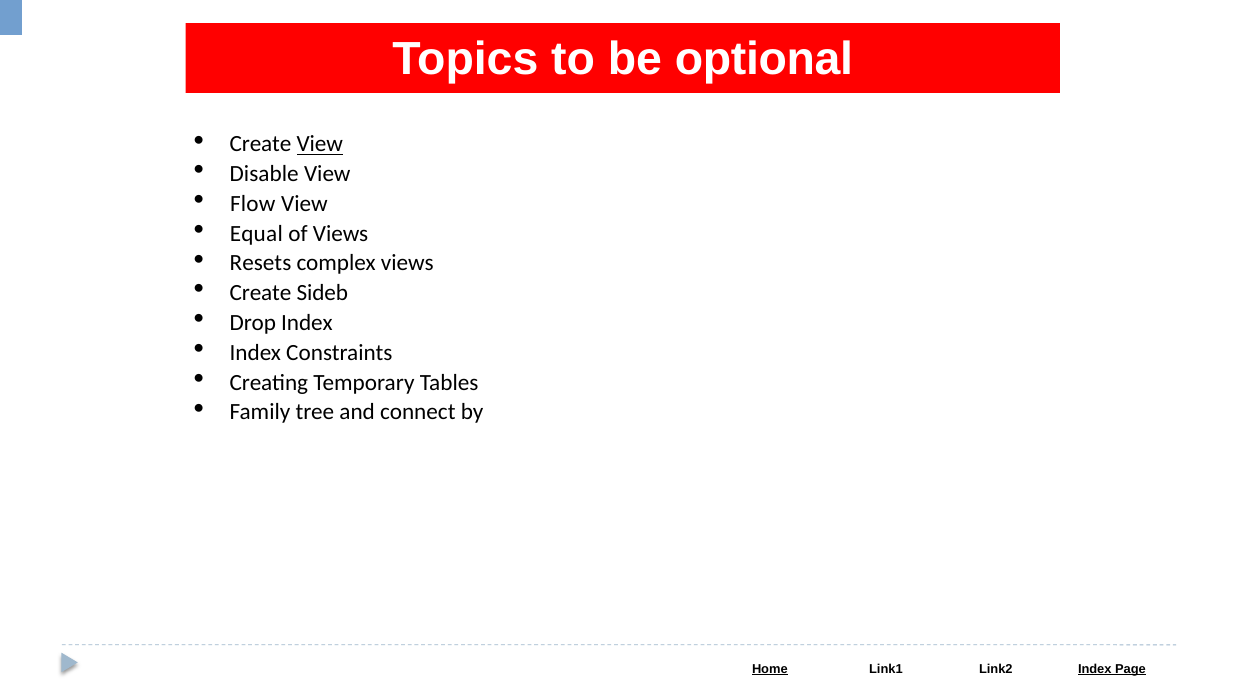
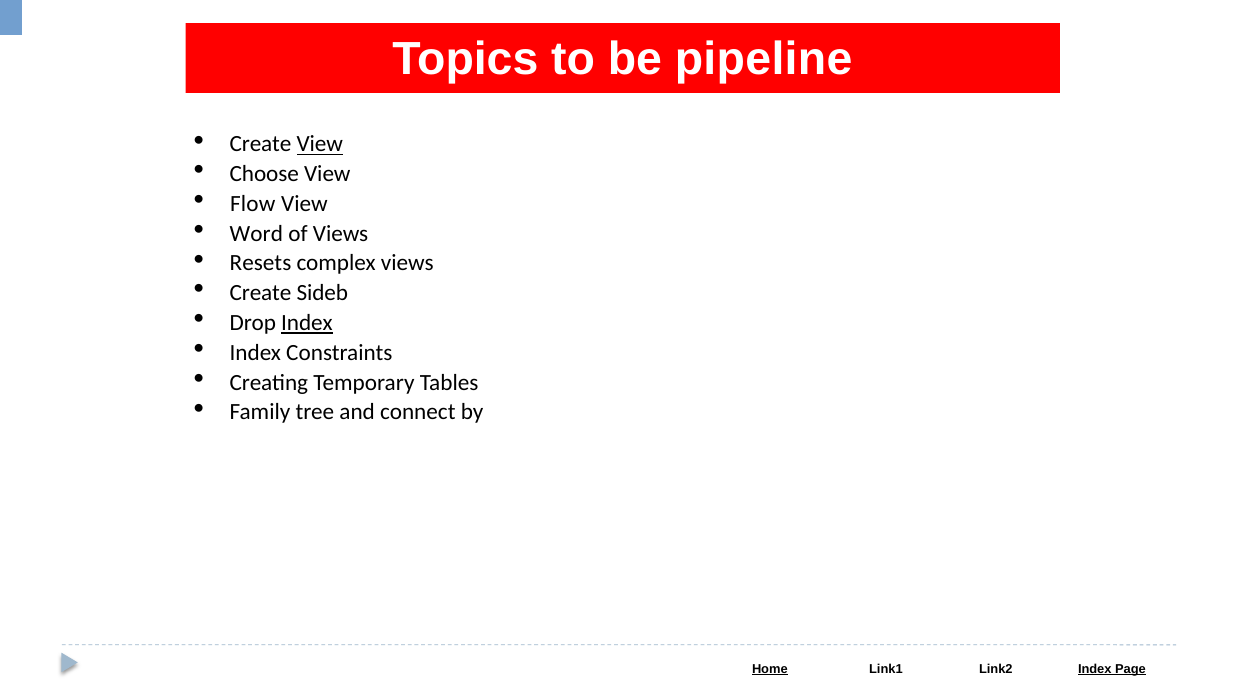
optional: optional -> pipeline
Disable: Disable -> Choose
Equal: Equal -> Word
Index at (307, 323) underline: none -> present
